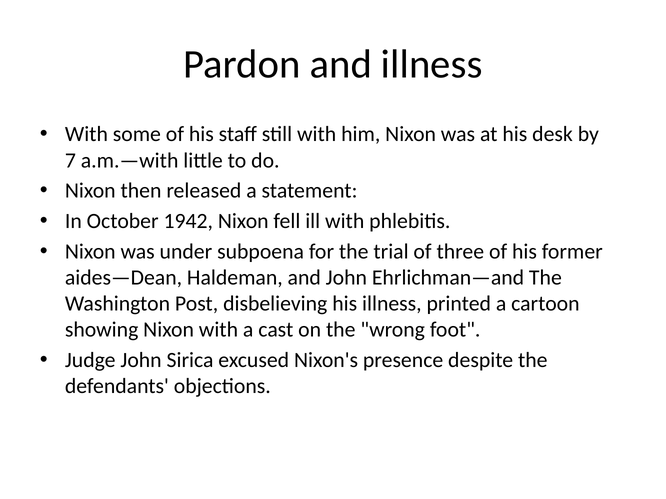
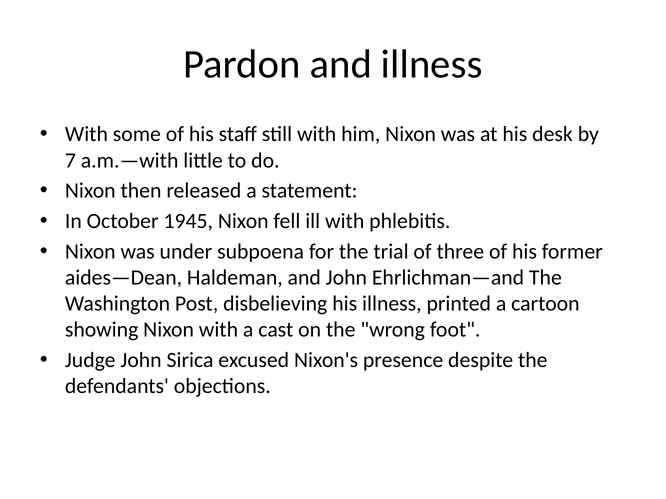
1942: 1942 -> 1945
